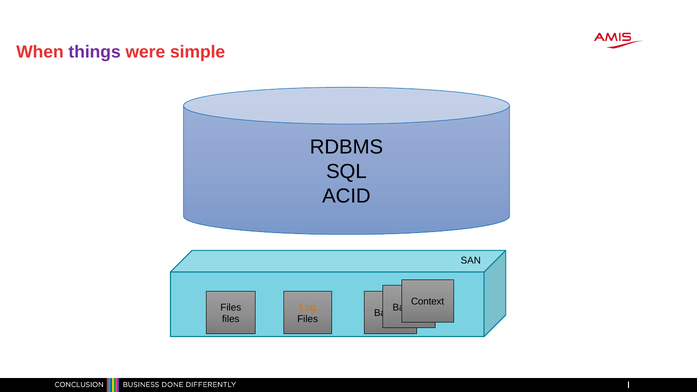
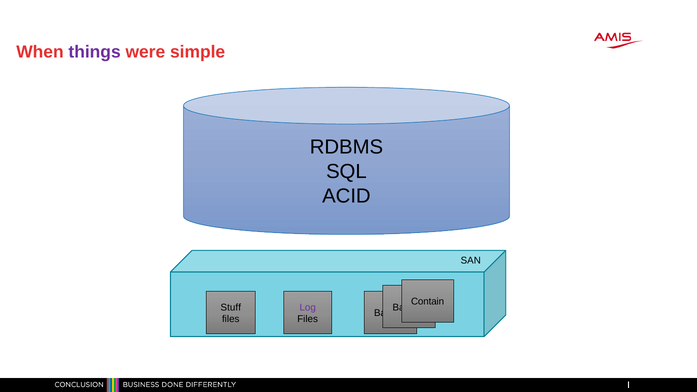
Context: Context -> Contain
Files at (231, 307): Files -> Stuff
Log colour: orange -> purple
